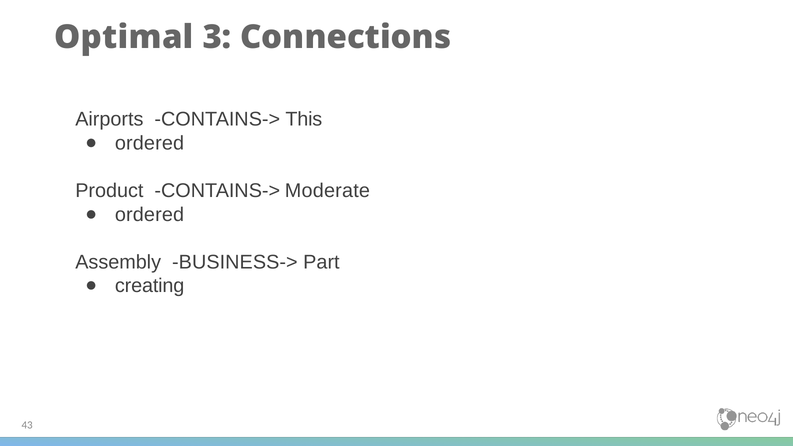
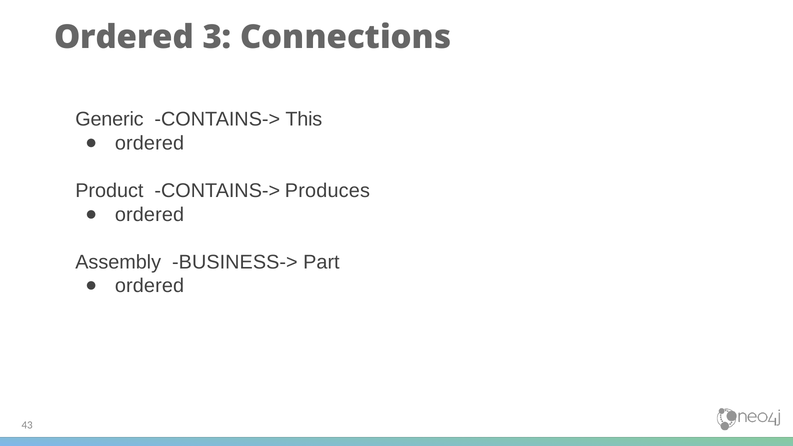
Optimal at (124, 37): Optimal -> Ordered
Airports: Airports -> Generic
Moderate: Moderate -> Produces
creating at (150, 286): creating -> ordered
